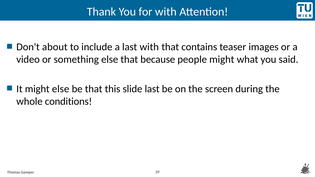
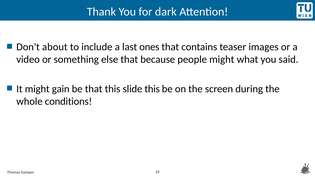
for with: with -> dark
last with: with -> ones
might else: else -> gain
slide last: last -> this
